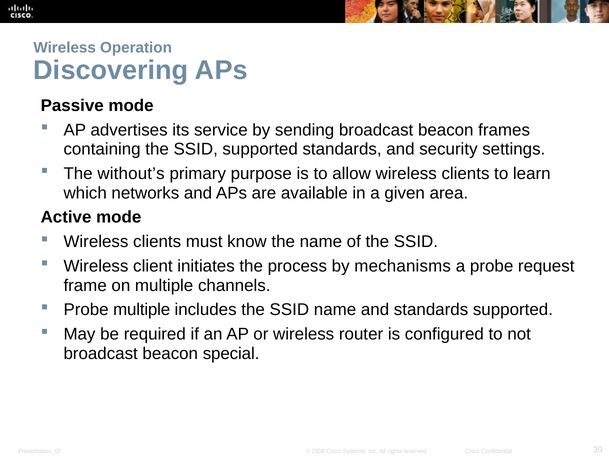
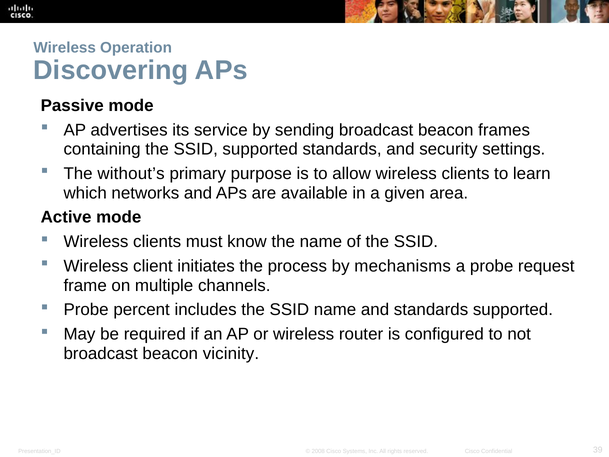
Probe multiple: multiple -> percent
special: special -> vicinity
